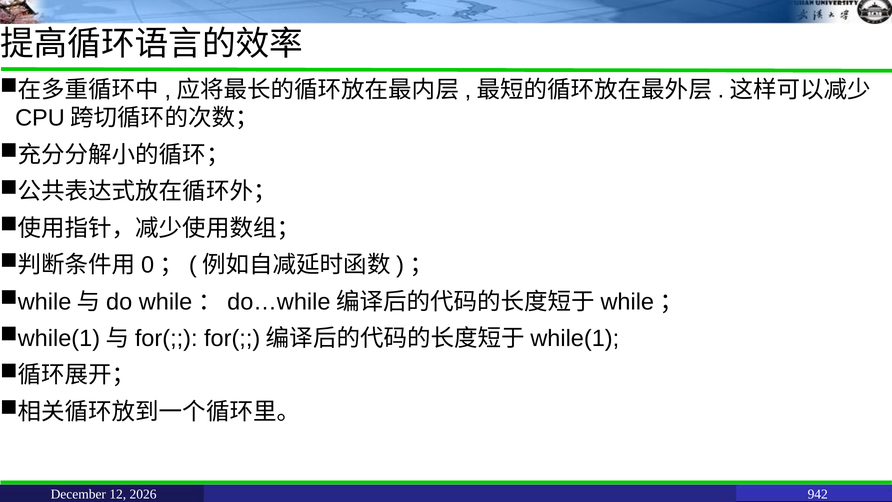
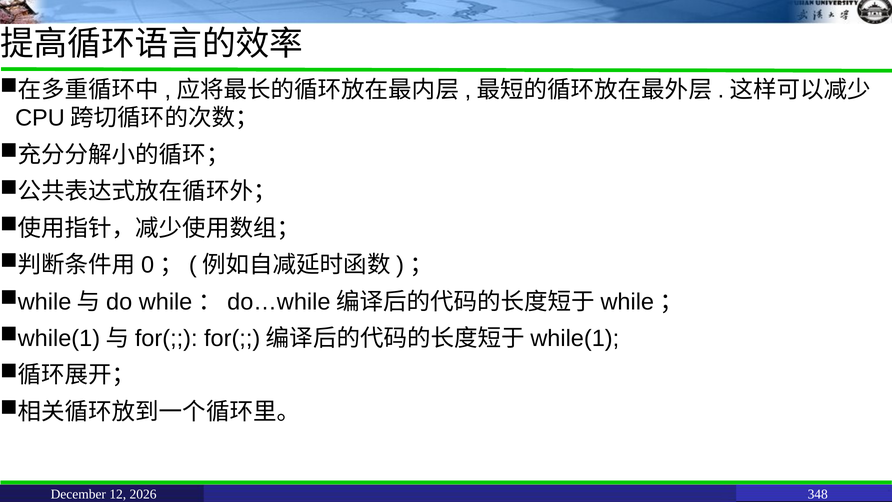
942: 942 -> 348
